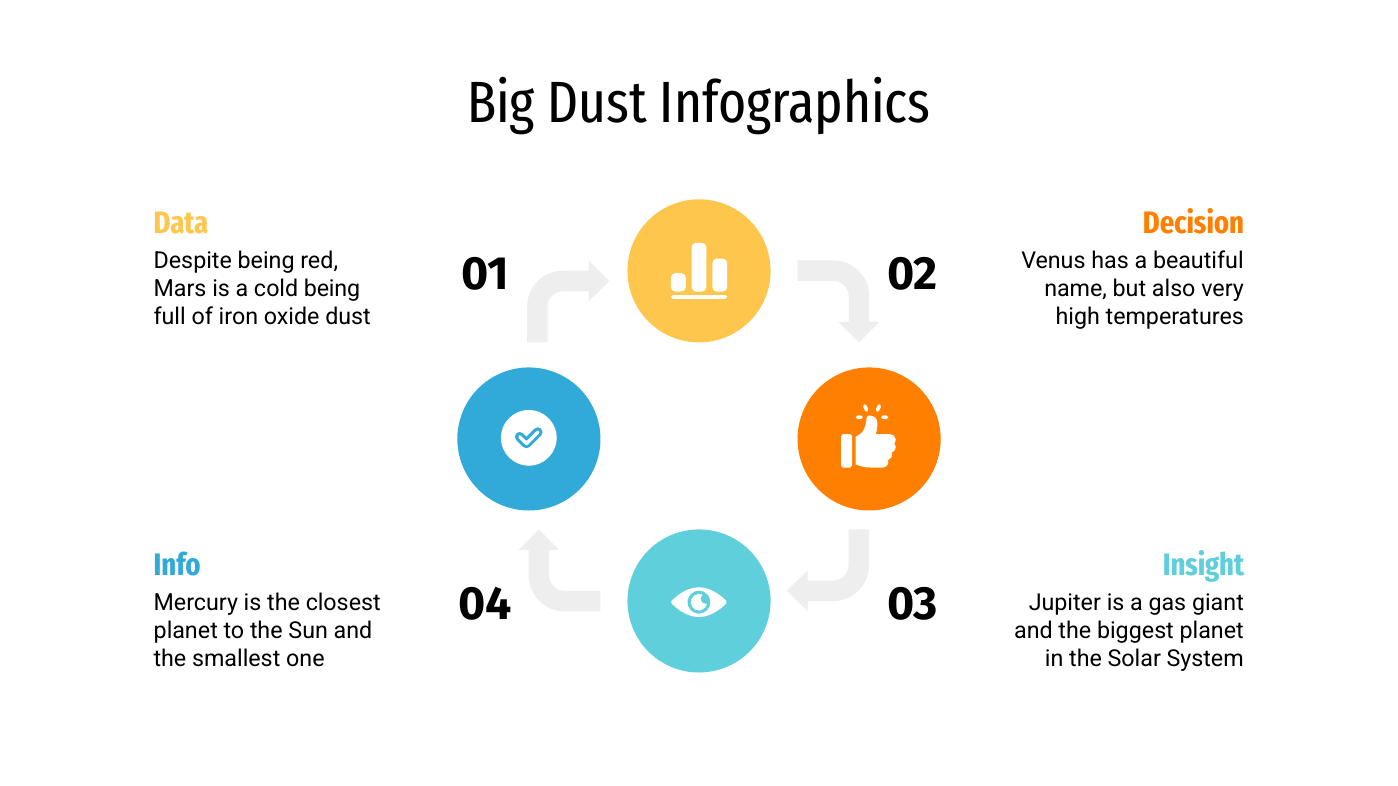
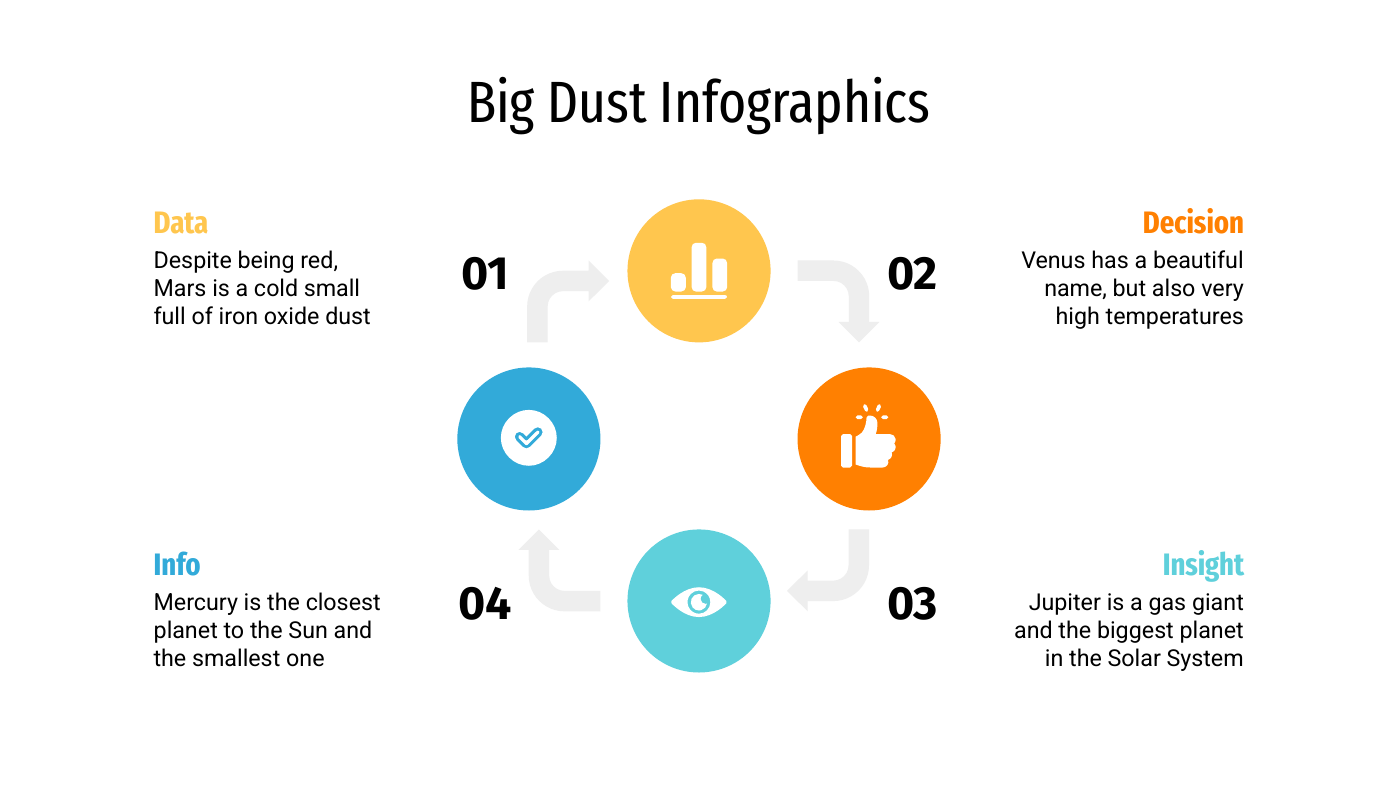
cold being: being -> small
